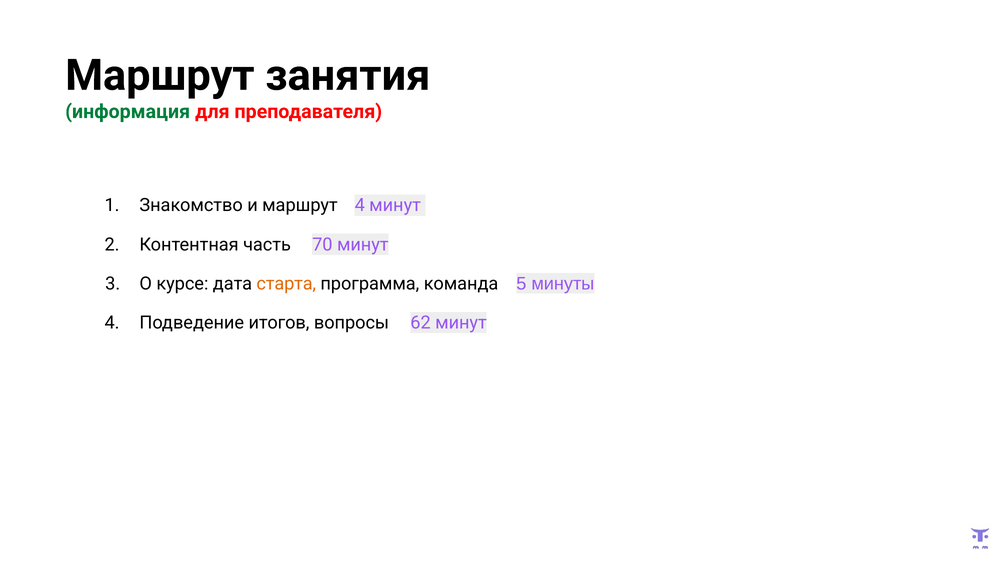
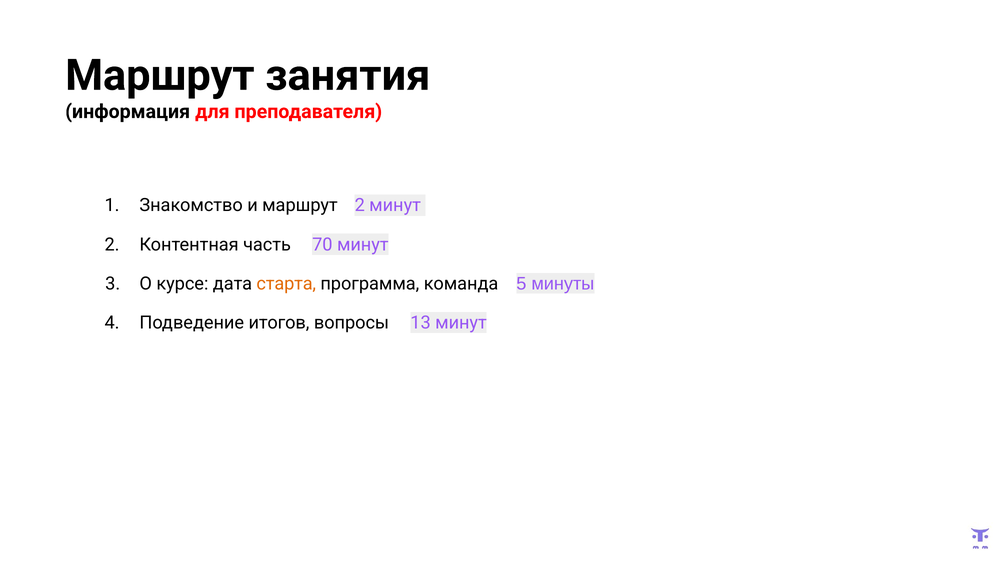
информация colour: green -> black
маршрут 4: 4 -> 2
62: 62 -> 13
